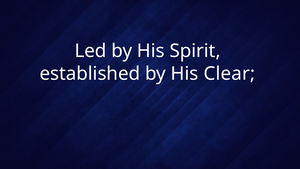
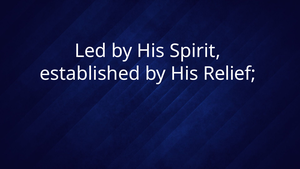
Clear: Clear -> Relief
